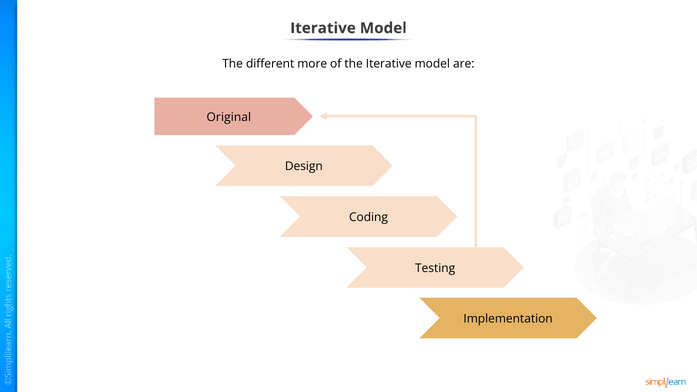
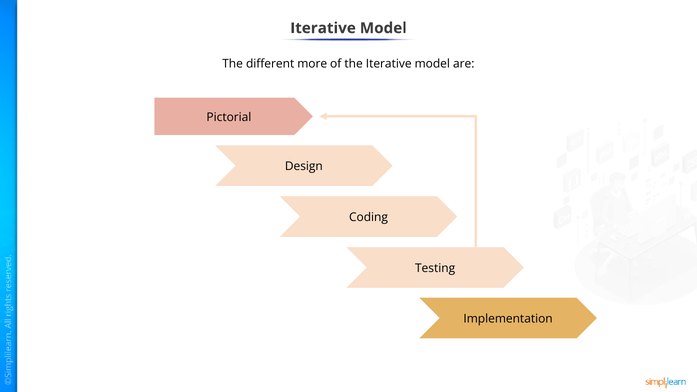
Original: Original -> Pictorial
